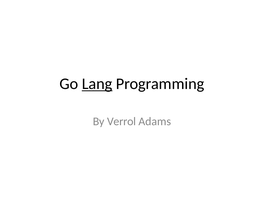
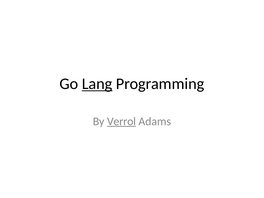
Verrol underline: none -> present
